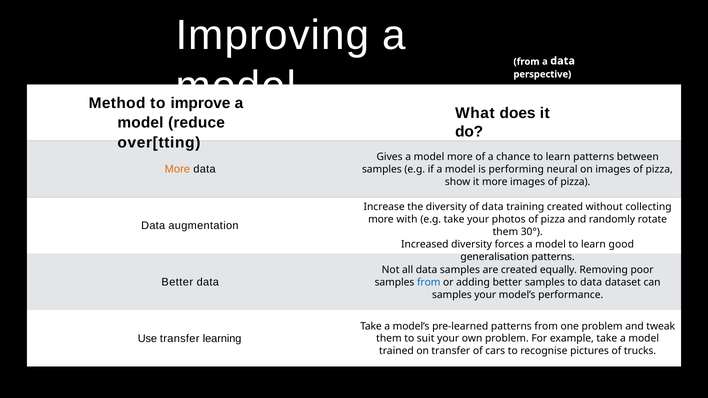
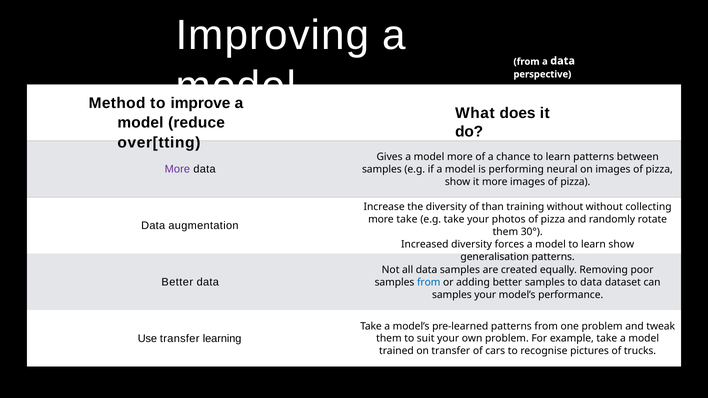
More at (177, 169) colour: orange -> purple
of data: data -> than
training created: created -> without
more with: with -> take
learn good: good -> show
